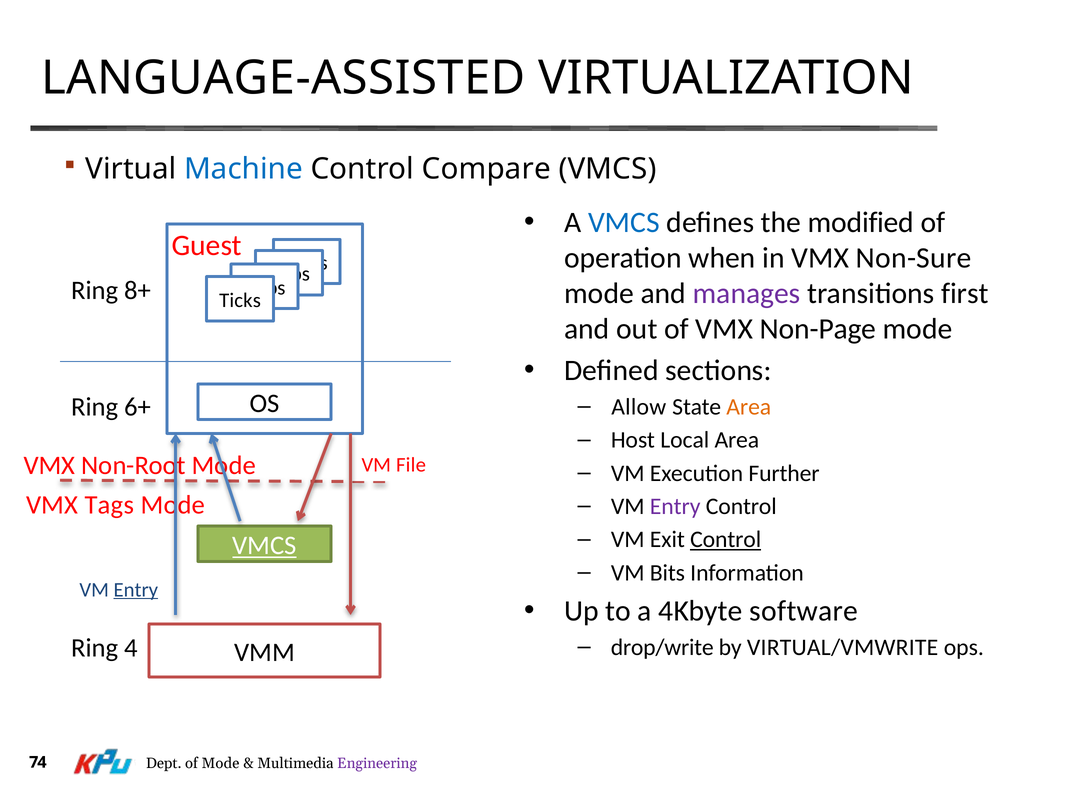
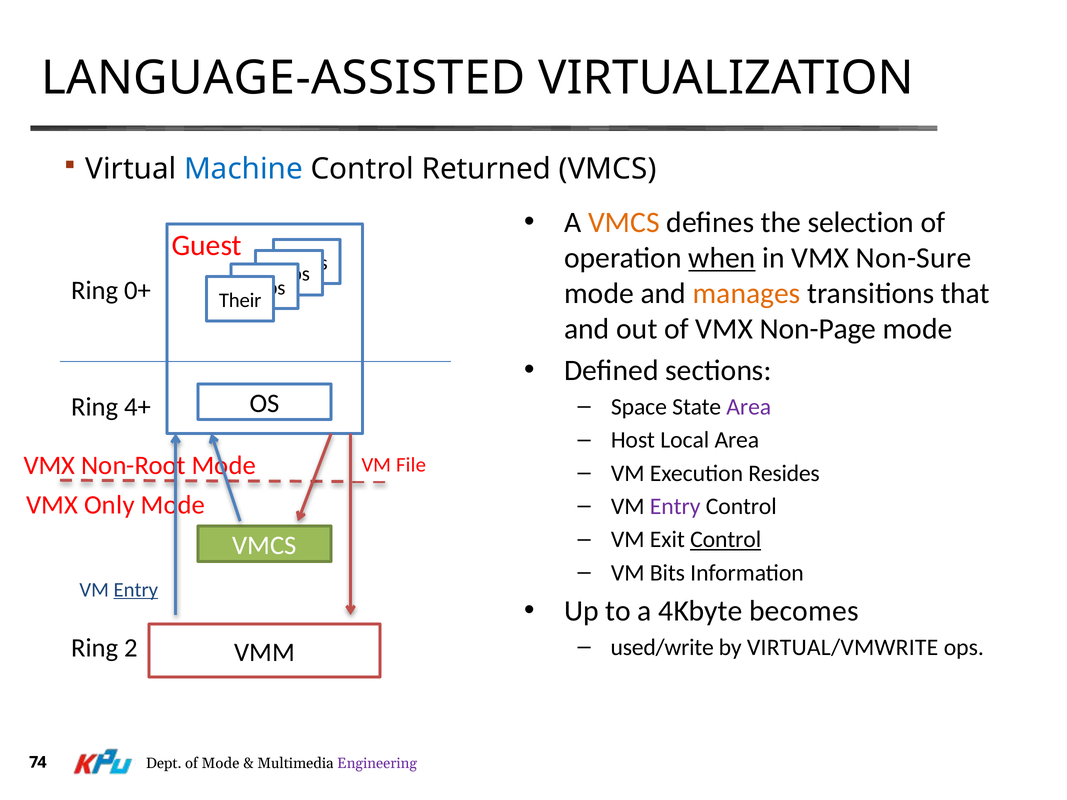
Compare: Compare -> Returned
VMCS at (624, 222) colour: blue -> orange
modified: modified -> selection
when underline: none -> present
8+: 8+ -> 0+
manages colour: purple -> orange
first: first -> that
Ticks: Ticks -> Their
Allow: Allow -> Space
Area at (749, 407) colour: orange -> purple
6+: 6+ -> 4+
Further: Further -> Resides
Tags: Tags -> Only
VMCS at (265, 546) underline: present -> none
software: software -> becomes
drop/write: drop/write -> used/write
4: 4 -> 2
